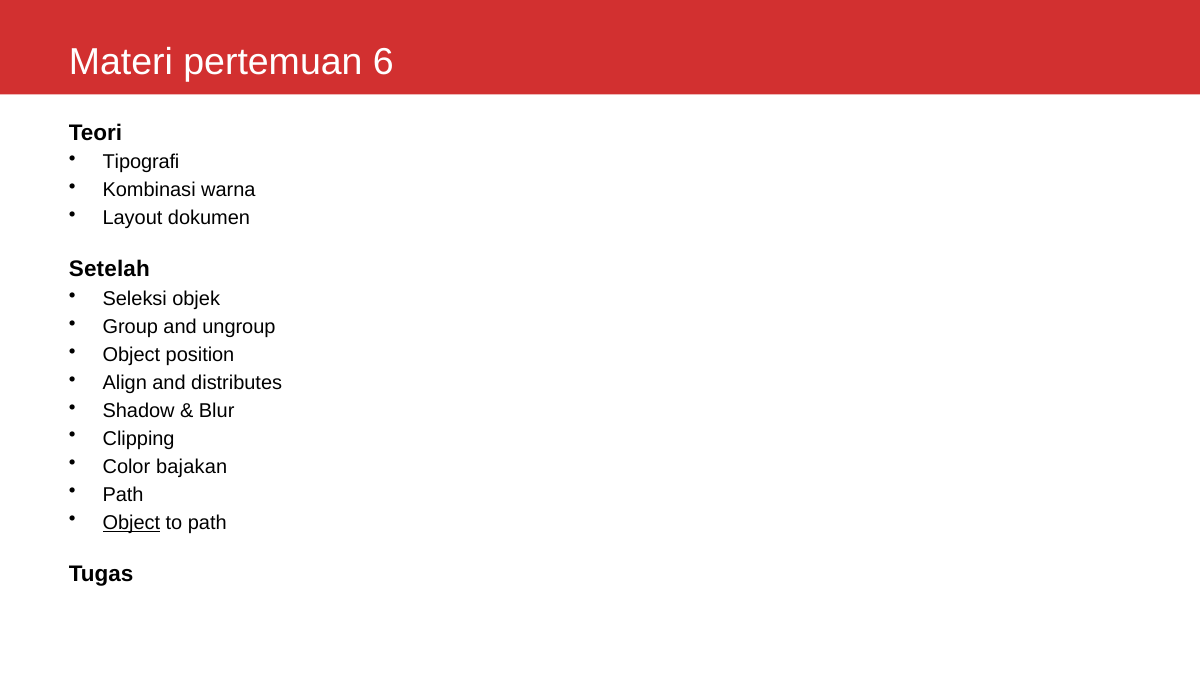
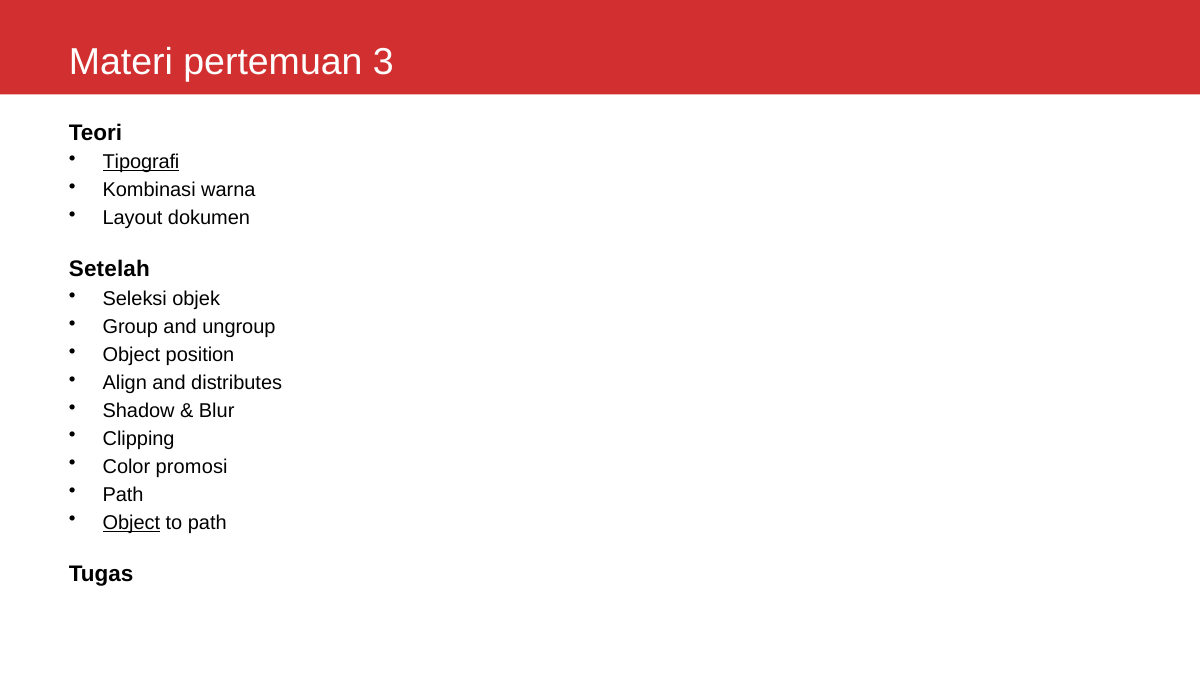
6: 6 -> 3
Tipografi underline: none -> present
bajakan: bajakan -> promosi
